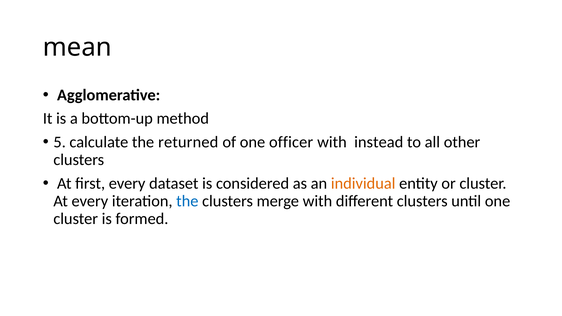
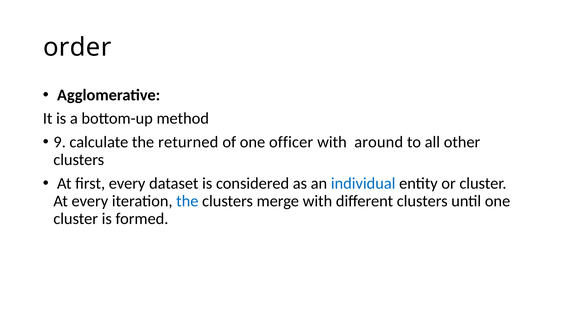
mean: mean -> order
5: 5 -> 9
instead: instead -> around
individual colour: orange -> blue
